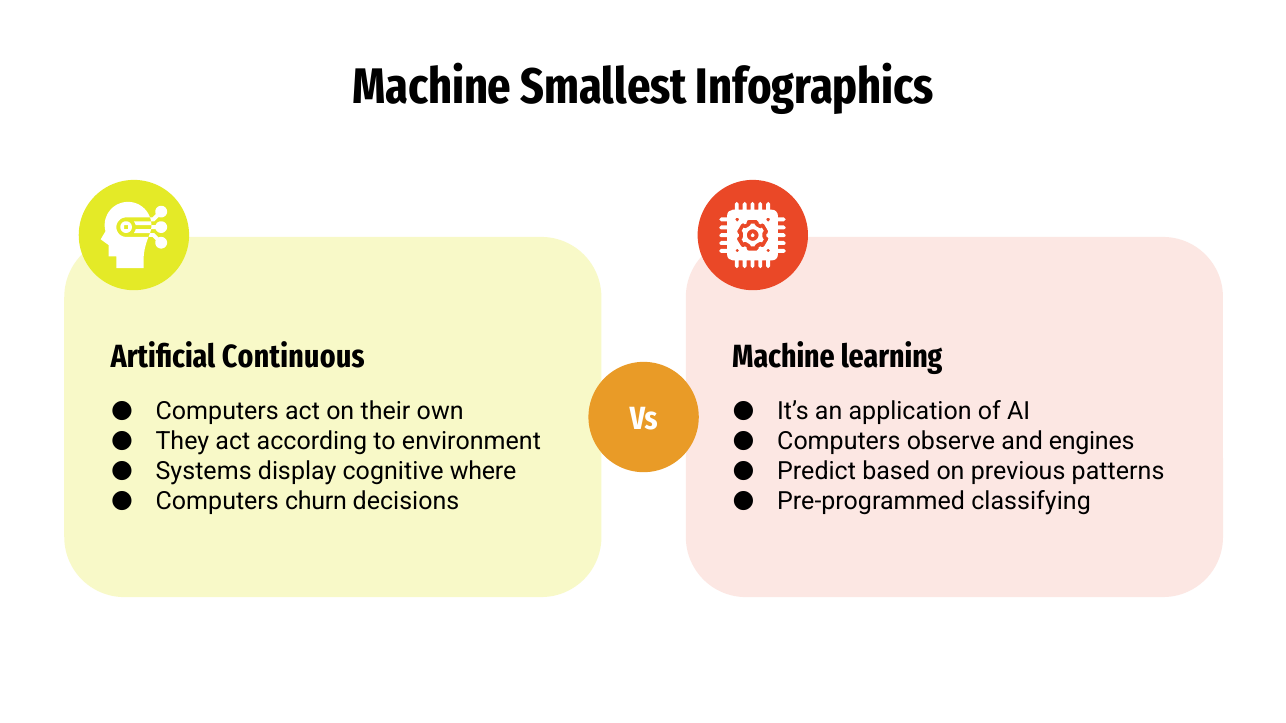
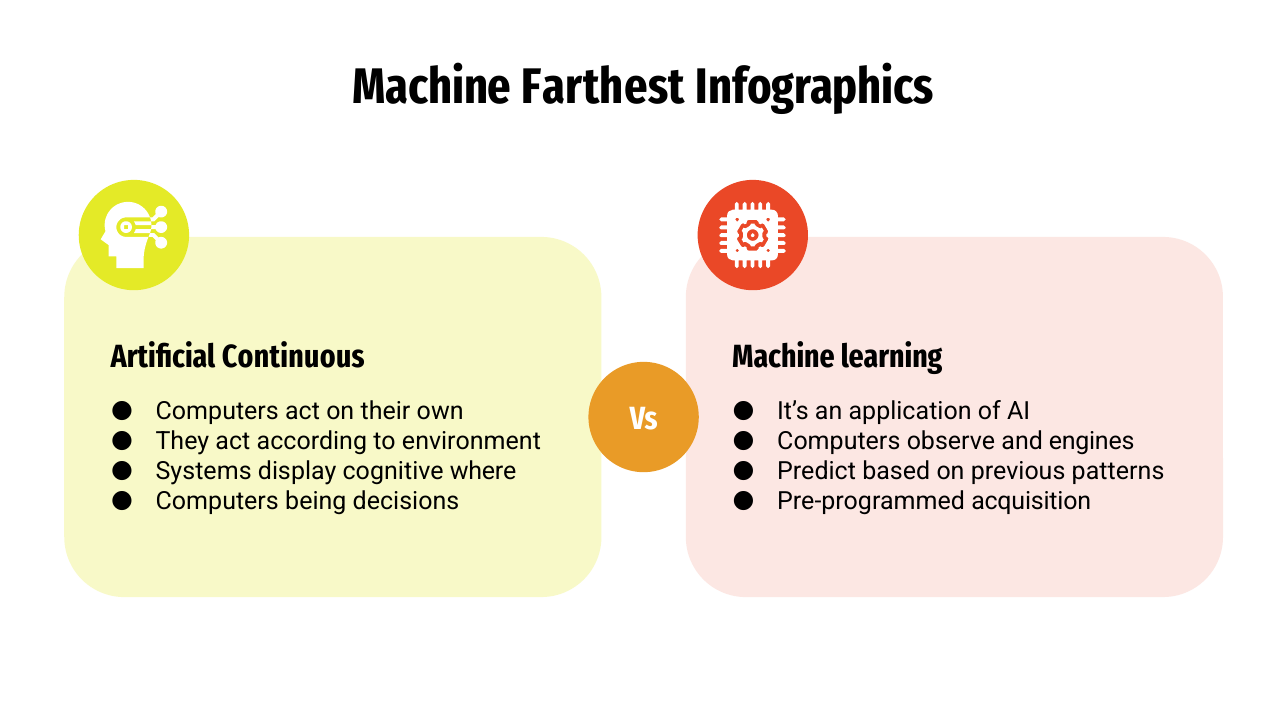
Smallest: Smallest -> Farthest
churn: churn -> being
classifying: classifying -> acquisition
